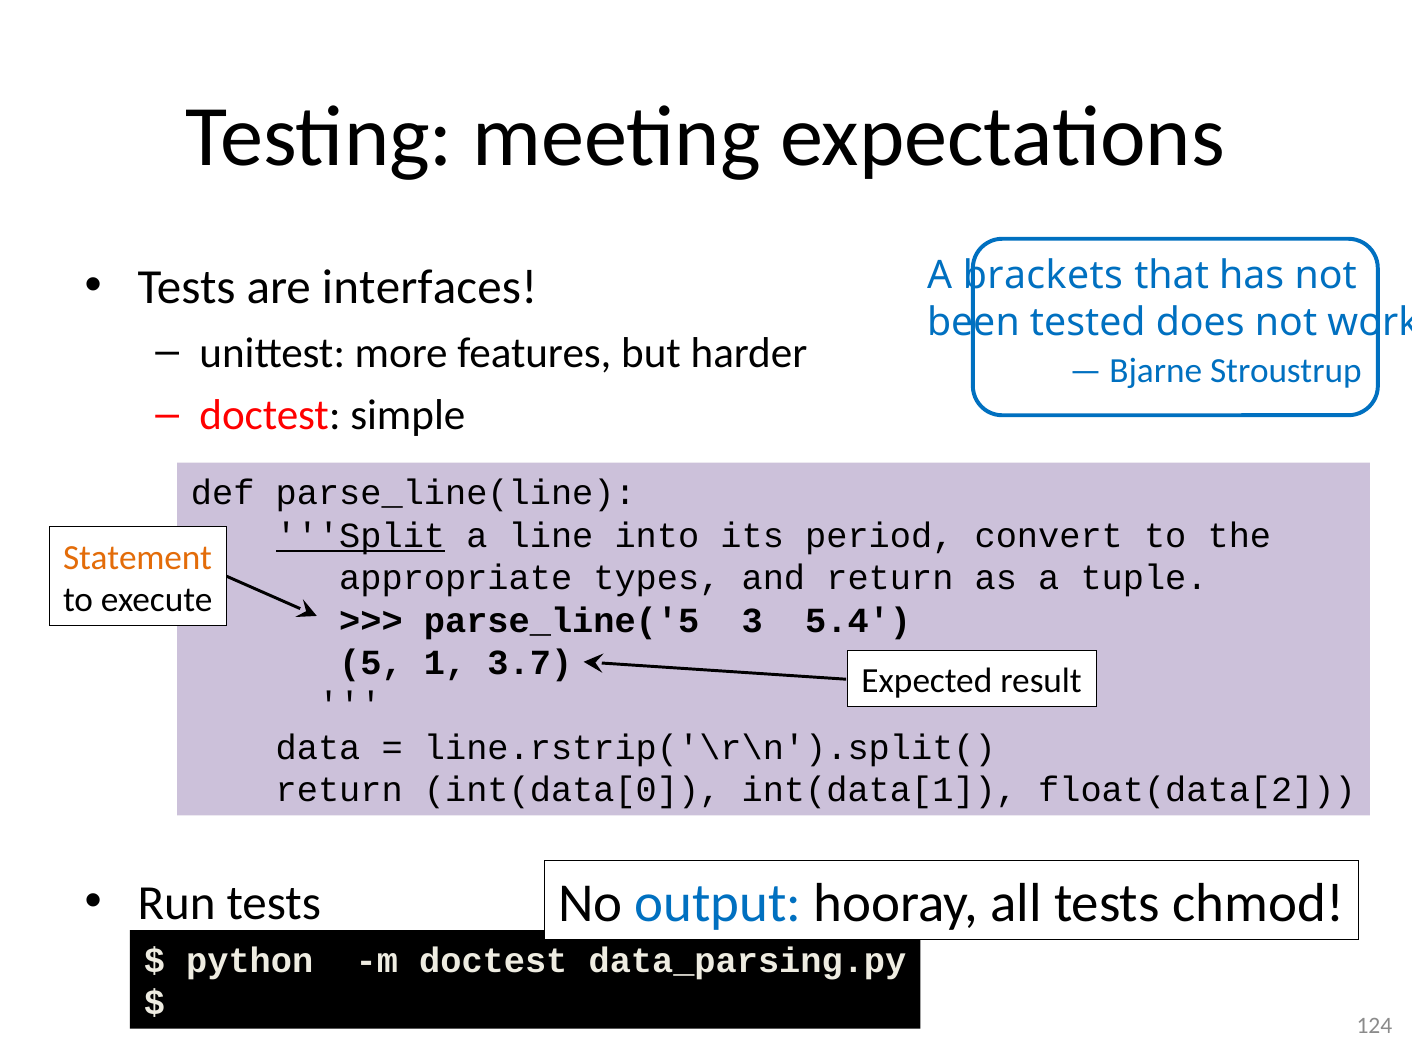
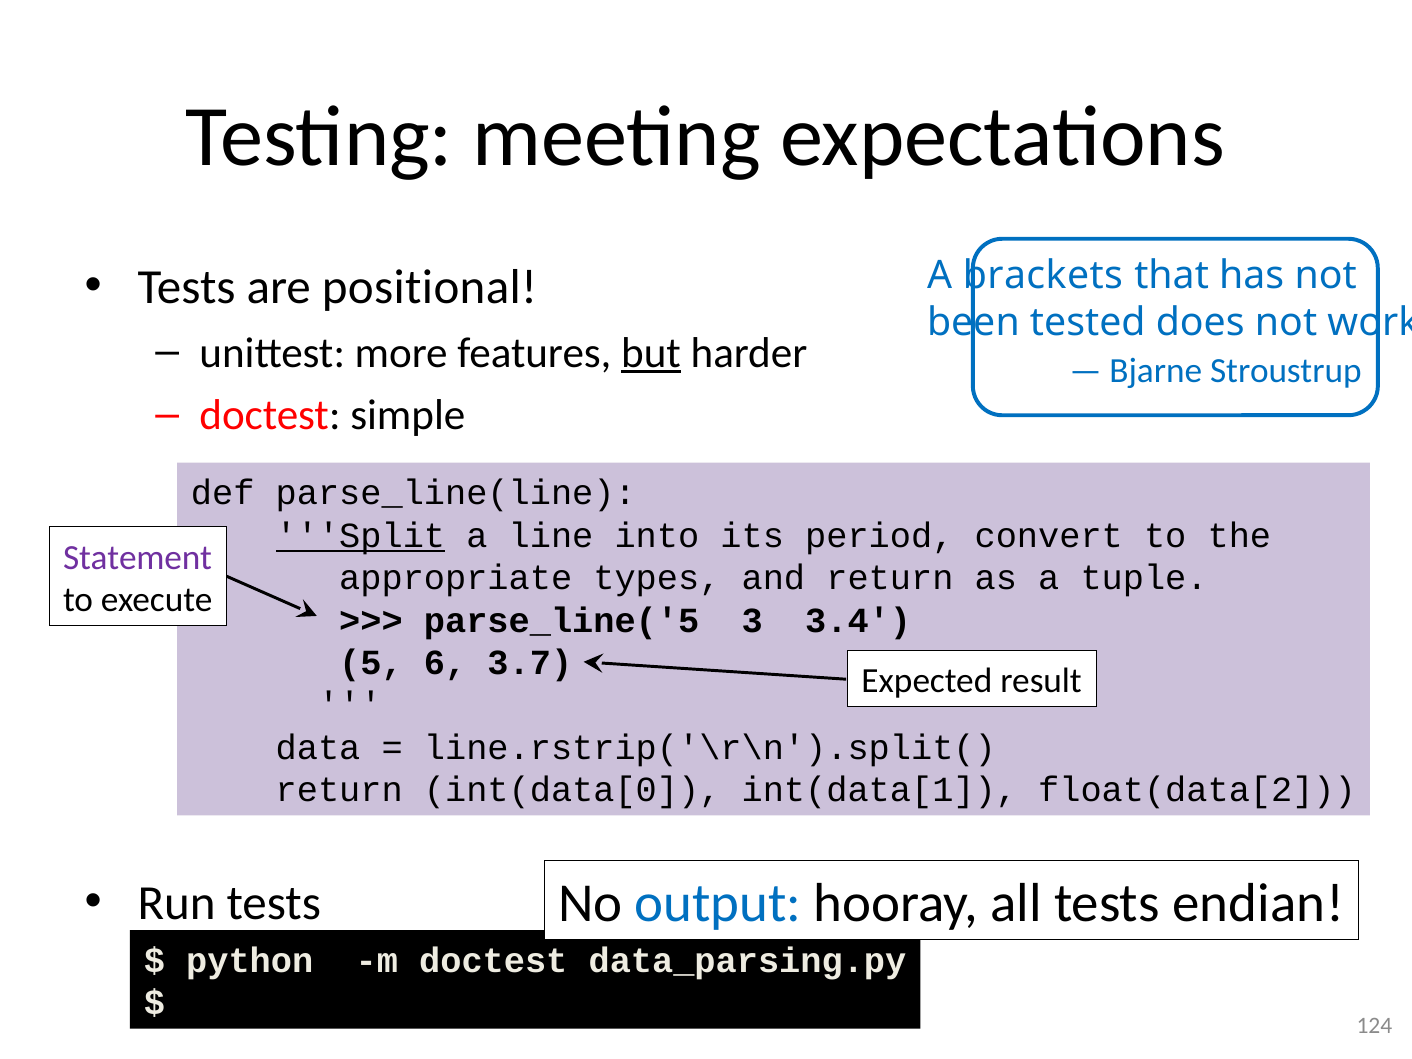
interfaces: interfaces -> positional
but underline: none -> present
Statement colour: orange -> purple
5.4: 5.4 -> 3.4
1: 1 -> 6
chmod: chmod -> endian
